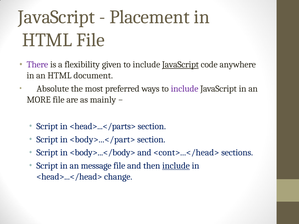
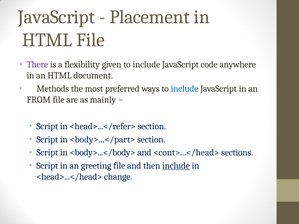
JavaScript at (180, 65) underline: present -> none
Absolute: Absolute -> Methods
include at (185, 89) colour: purple -> blue
MORE: MORE -> FROM
<head>...</parts>: <head>...</parts> -> <head>...</refer>
message: message -> greeting
